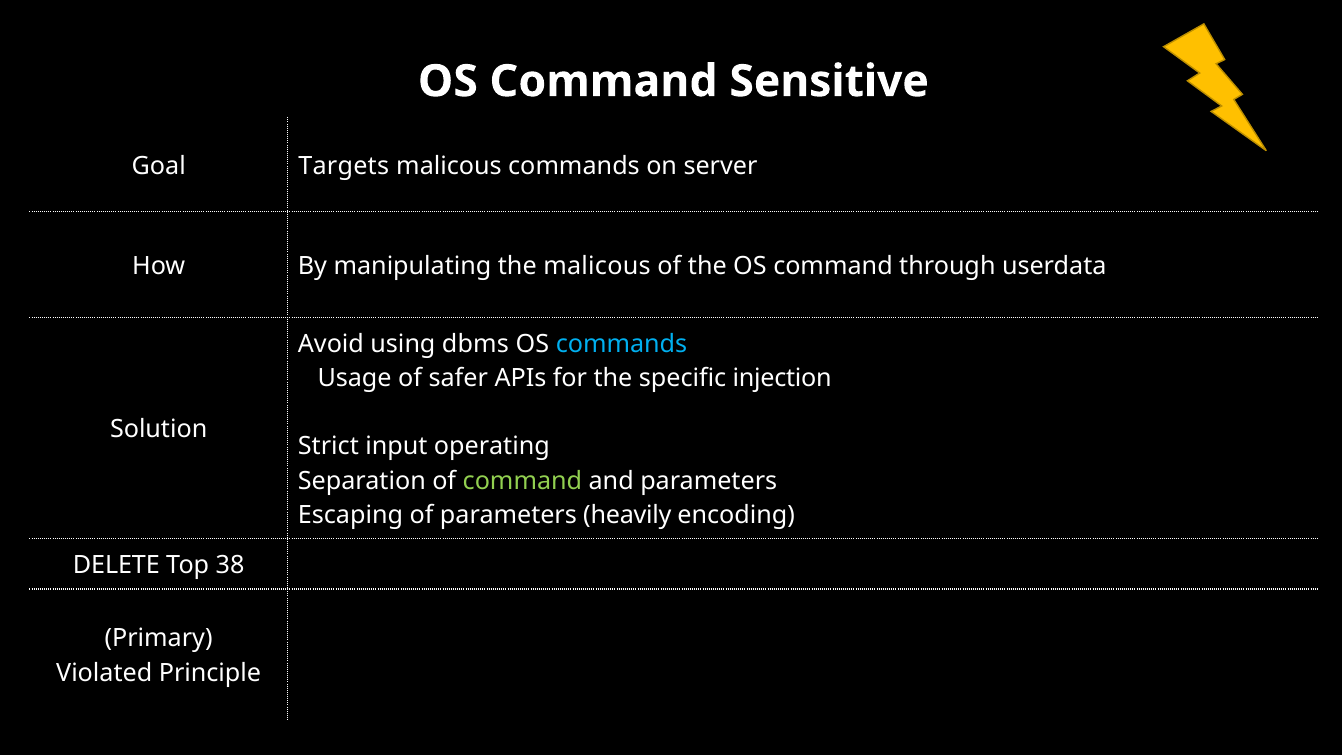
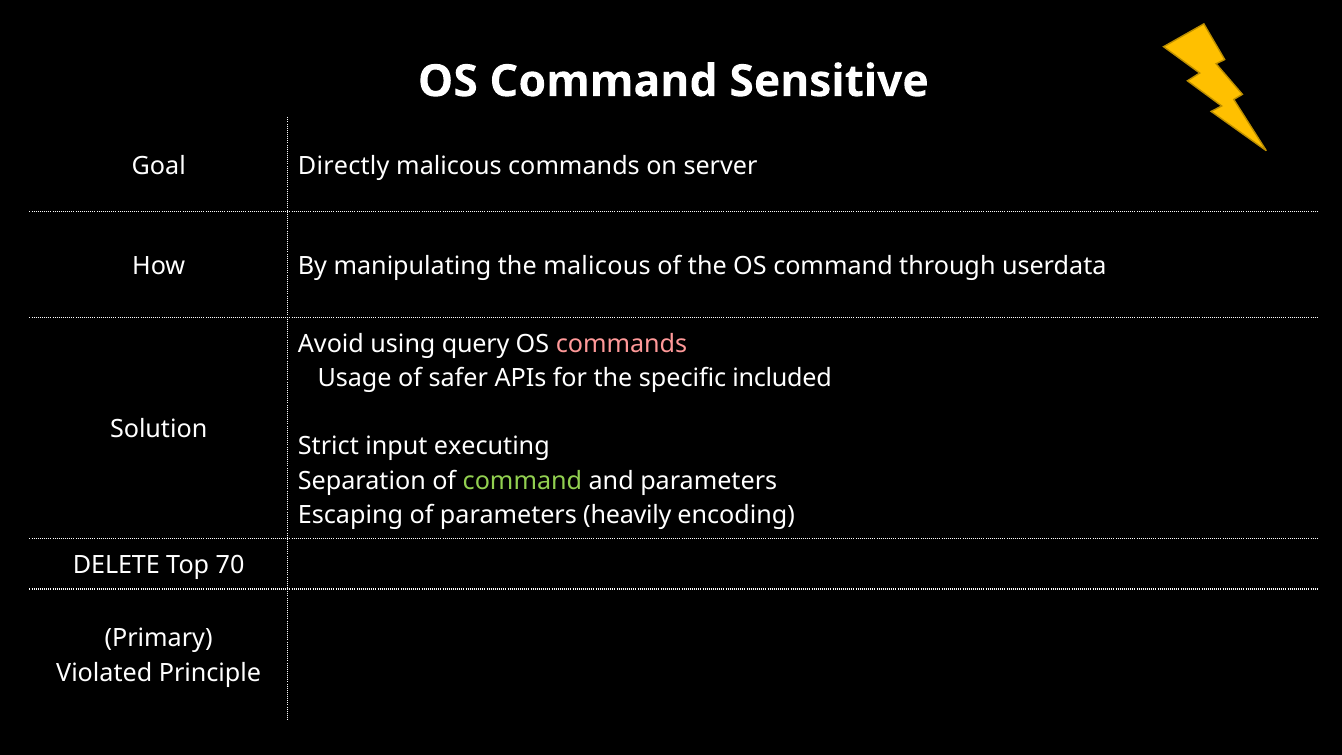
Targets: Targets -> Directly
dbms: dbms -> query
commands at (622, 344) colour: light blue -> pink
injection: injection -> included
operating: operating -> executing
38: 38 -> 70
